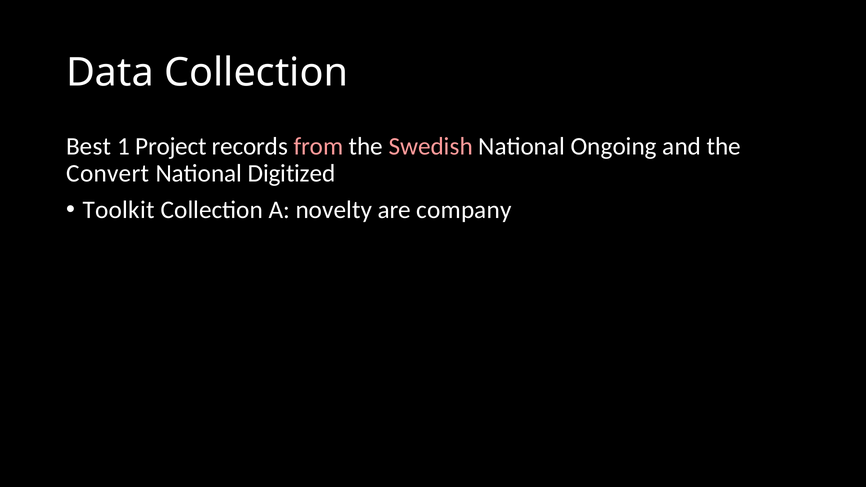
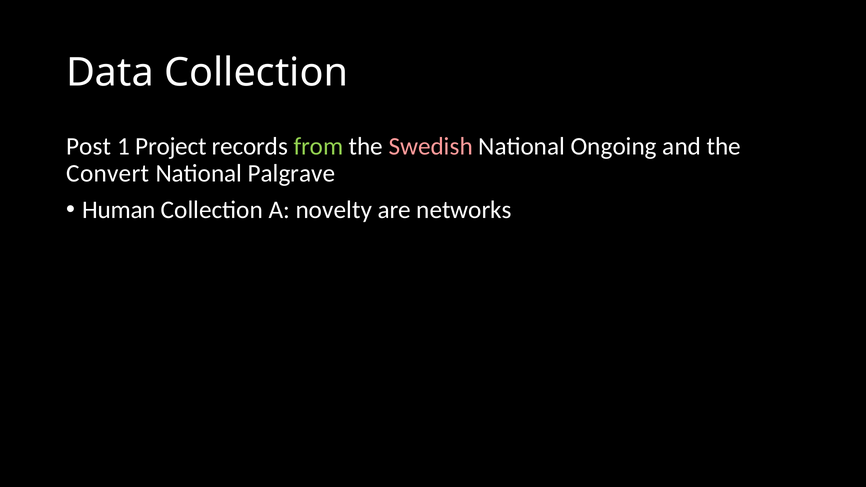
Best: Best -> Post
from colour: pink -> light green
Digitized: Digitized -> Palgrave
Toolkit: Toolkit -> Human
company: company -> networks
